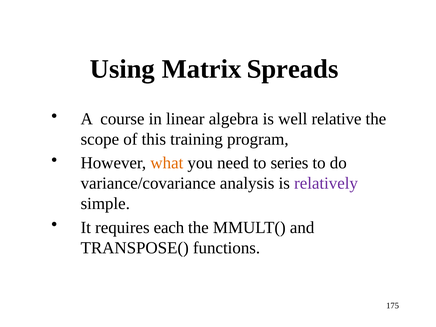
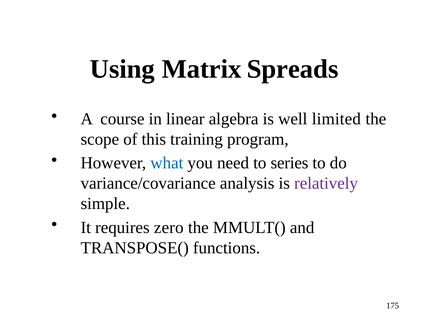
relative: relative -> limited
what colour: orange -> blue
each: each -> zero
